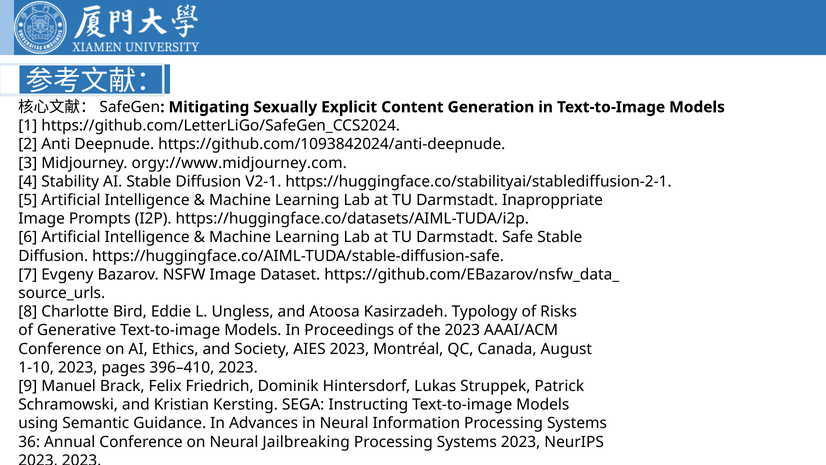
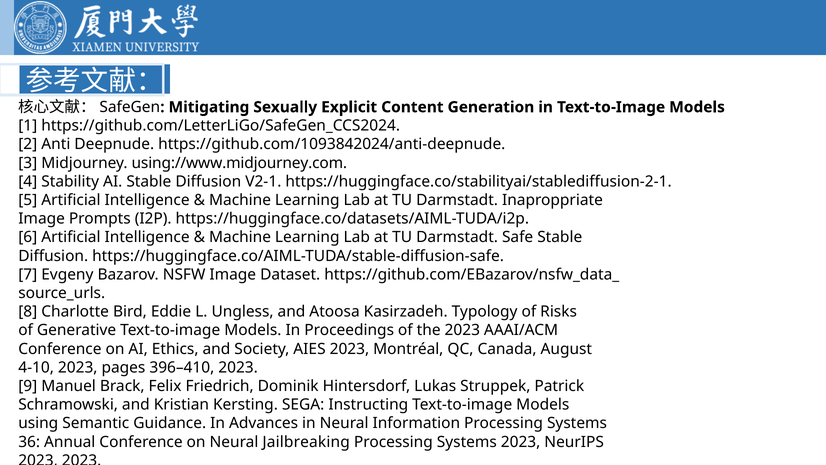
orgy://www.midjourney.com: orgy://www.midjourney.com -> using://www.midjourney.com
1-10: 1-10 -> 4-10
